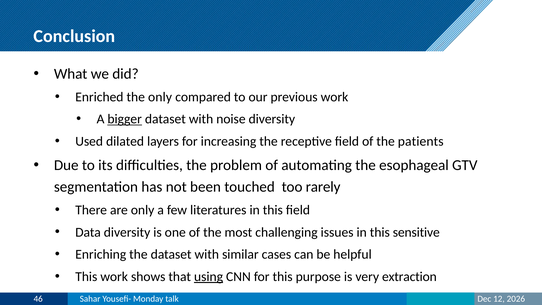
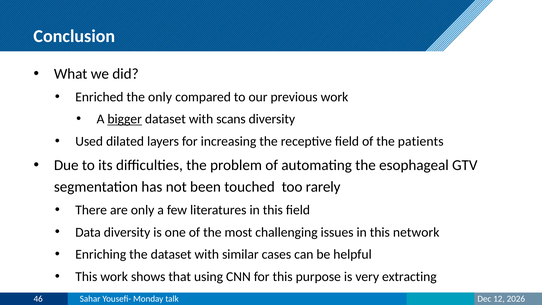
noise: noise -> scans
sensitive: sensitive -> network
using underline: present -> none
extraction: extraction -> extracting
